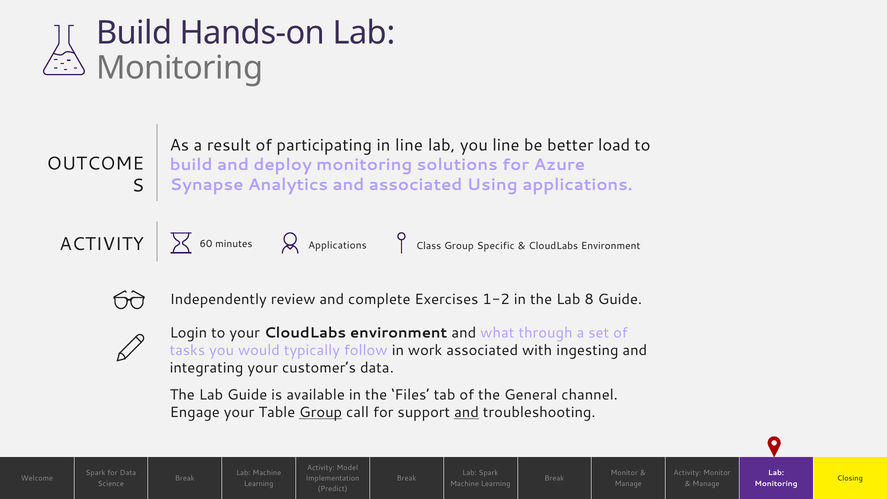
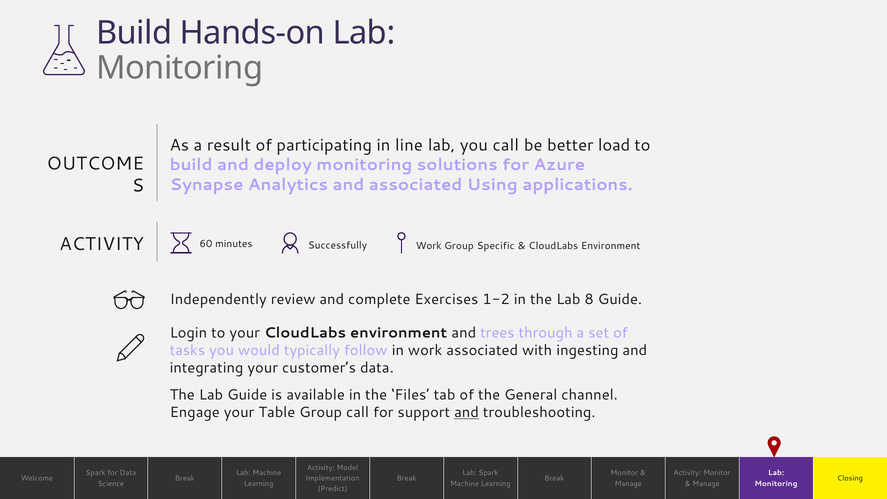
you line: line -> call
ACTIVITY Applications: Applications -> Successfully
minutes Class: Class -> Work
what: what -> trees
Group at (321, 412) underline: present -> none
